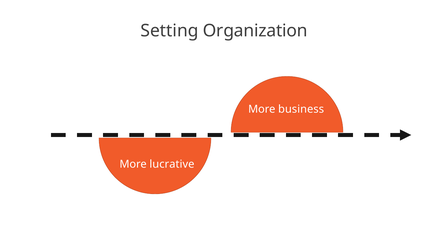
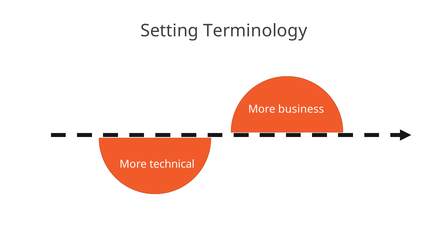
Organization: Organization -> Terminology
lucrative: lucrative -> technical
